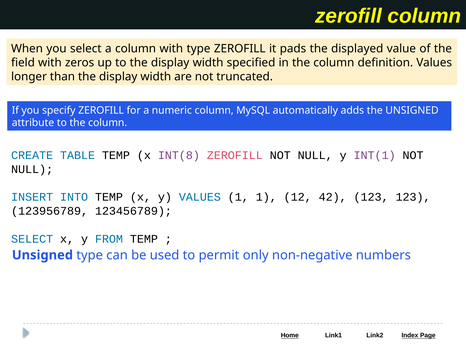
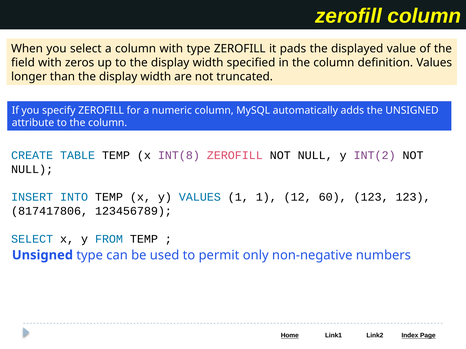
INT(1: INT(1 -> INT(2
42: 42 -> 60
123956789: 123956789 -> 817417806
